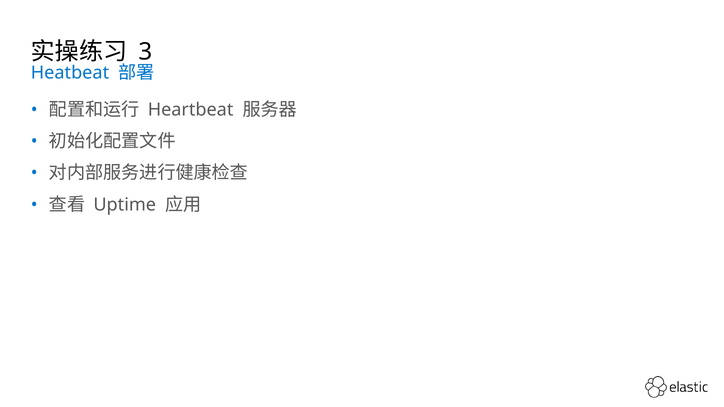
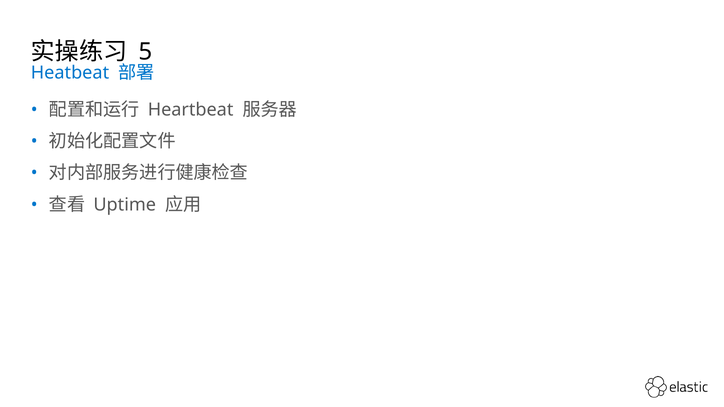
3: 3 -> 5
